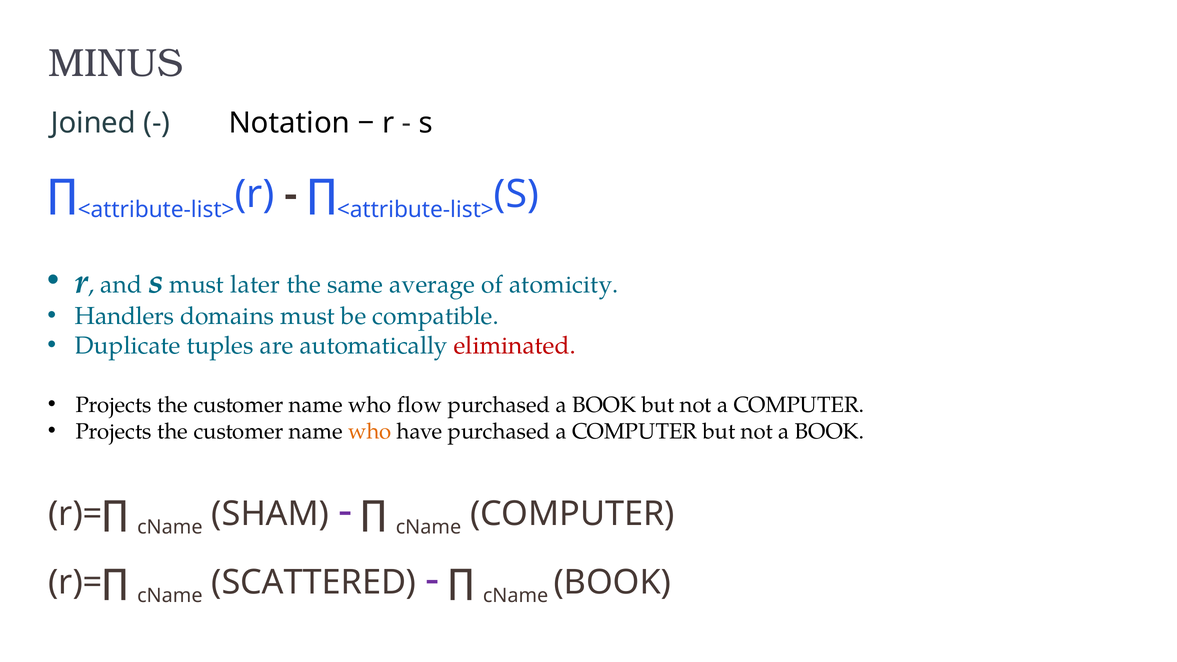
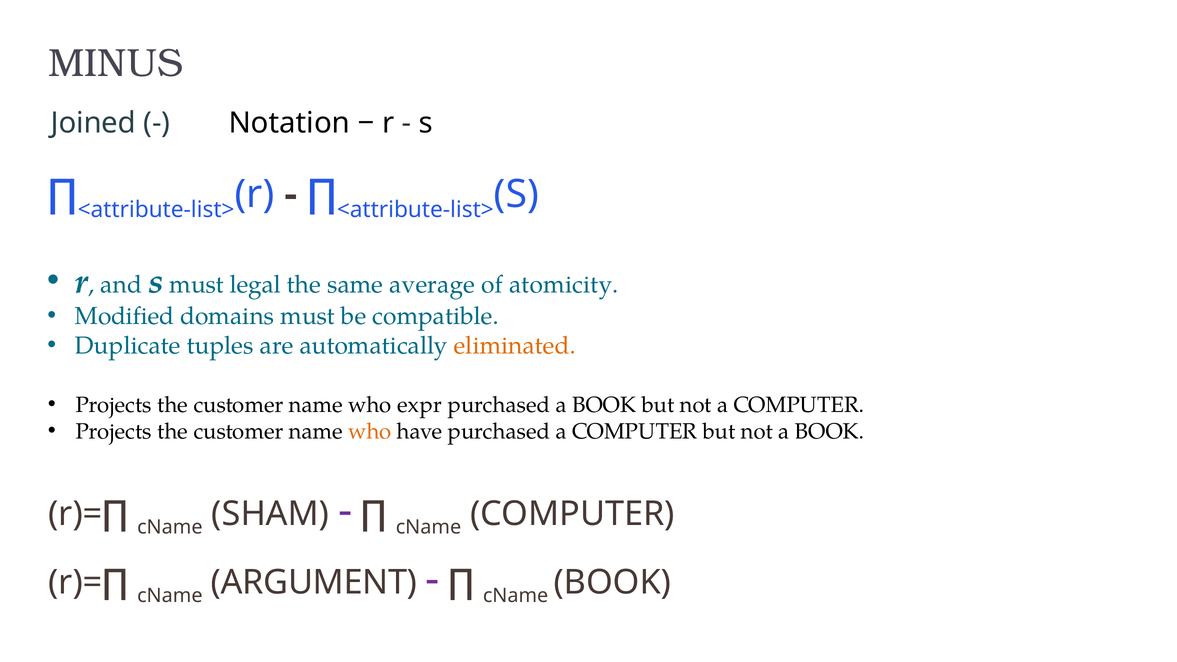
later: later -> legal
Handlers: Handlers -> Modified
eliminated colour: red -> orange
flow: flow -> expr
SCATTERED: SCATTERED -> ARGUMENT
